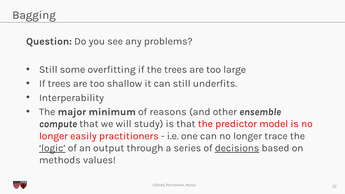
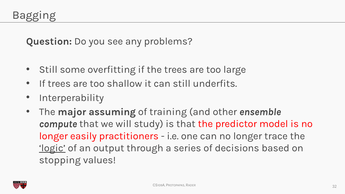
minimum: minimum -> assuming
reasons: reasons -> training
decisions underline: present -> none
methods: methods -> stopping
